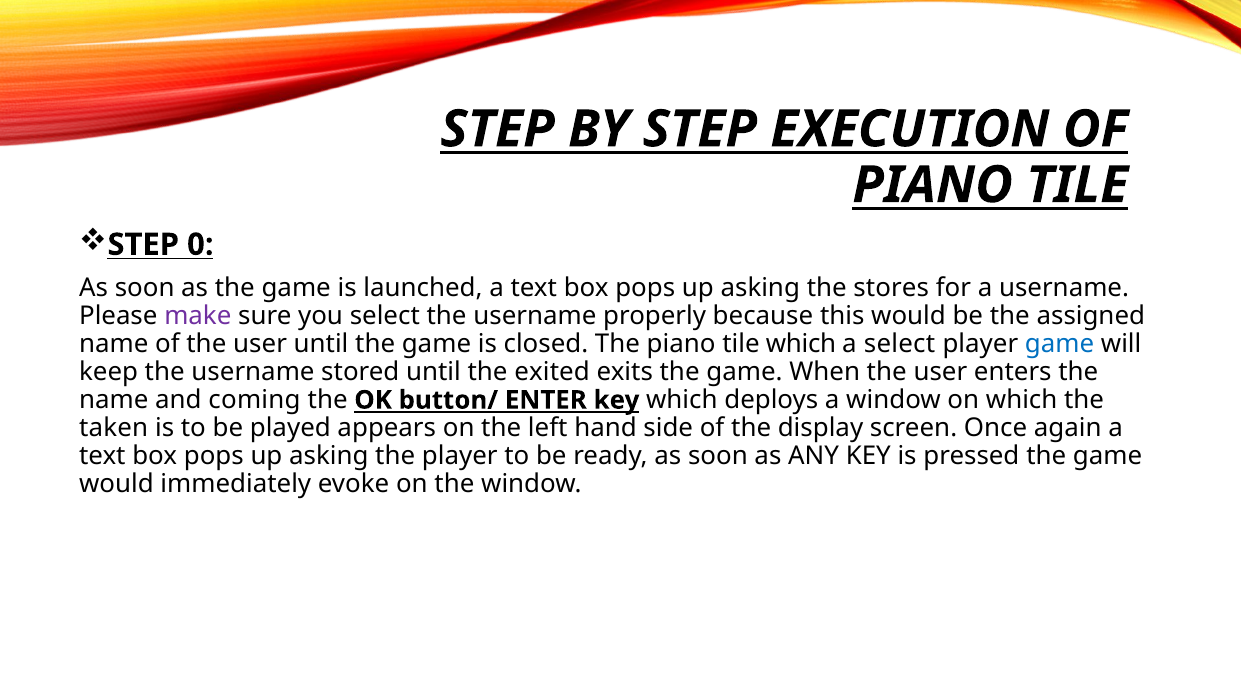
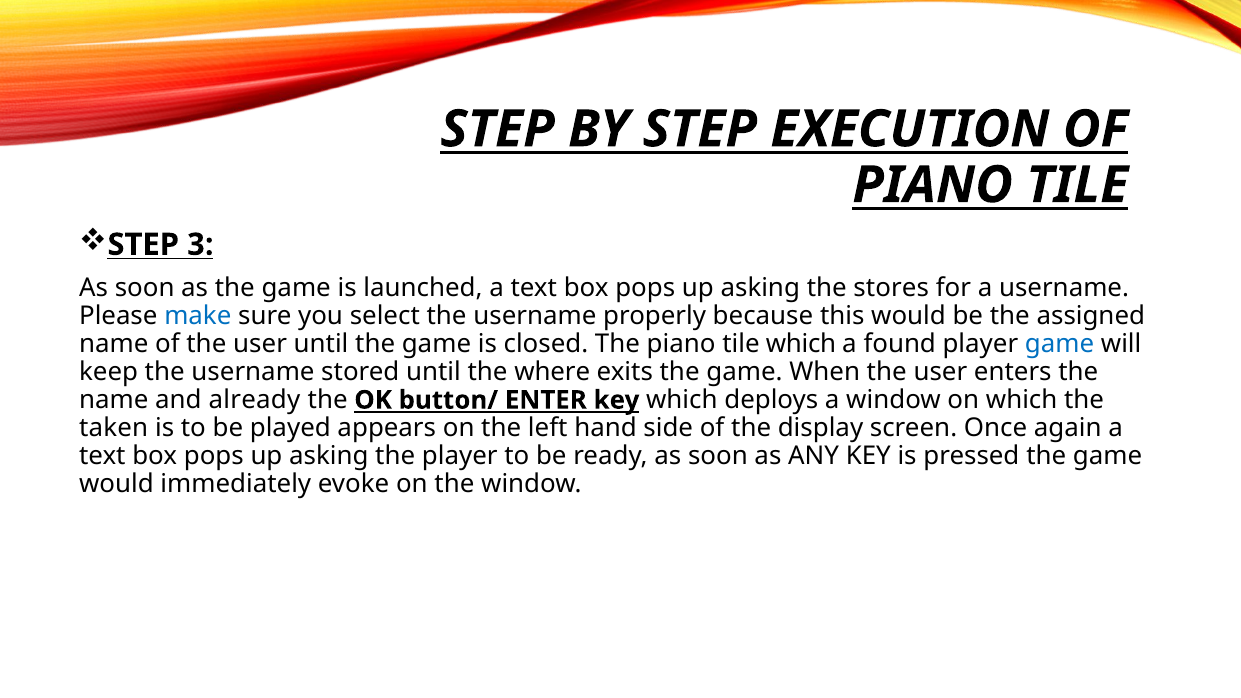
0: 0 -> 3
make colour: purple -> blue
a select: select -> found
exited: exited -> where
coming: coming -> already
